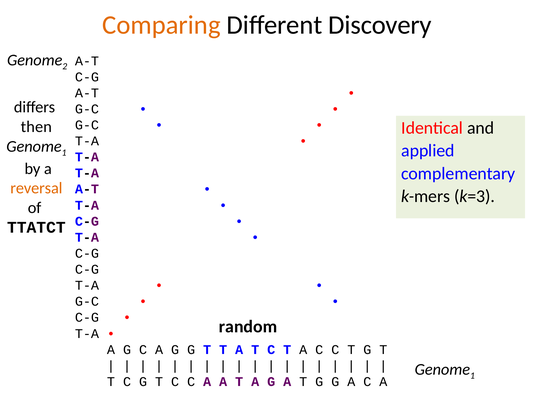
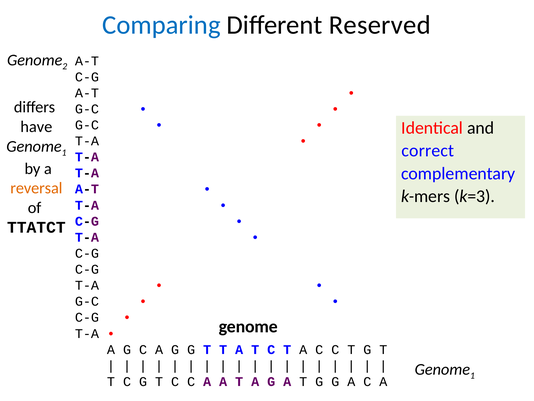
Comparing colour: orange -> blue
Discovery: Discovery -> Reserved
then: then -> have
applied: applied -> correct
random at (248, 326): random -> genome
